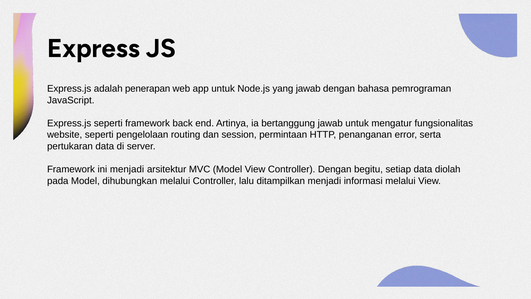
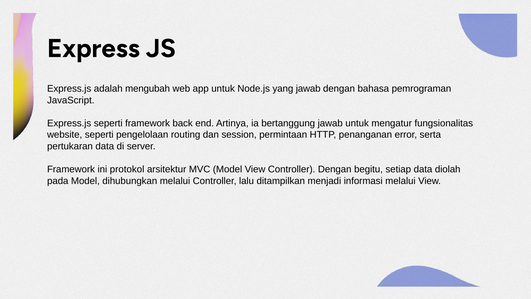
penerapan: penerapan -> mengubah
ini menjadi: menjadi -> protokol
